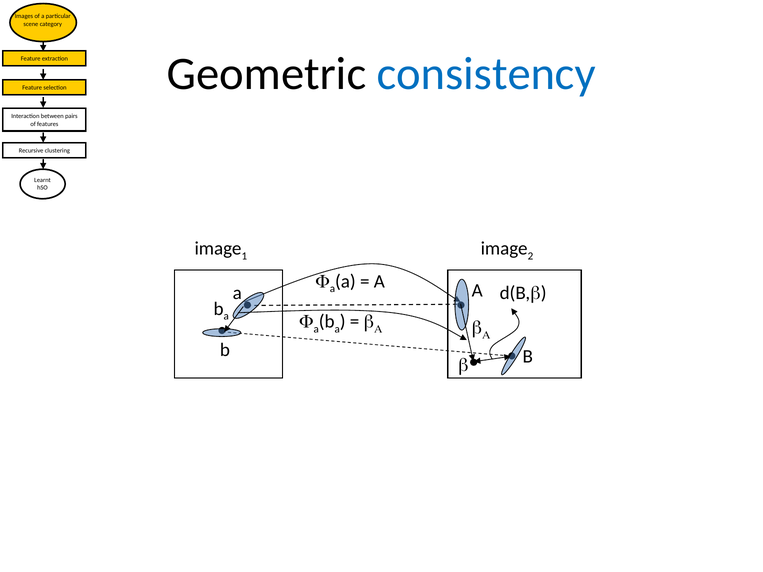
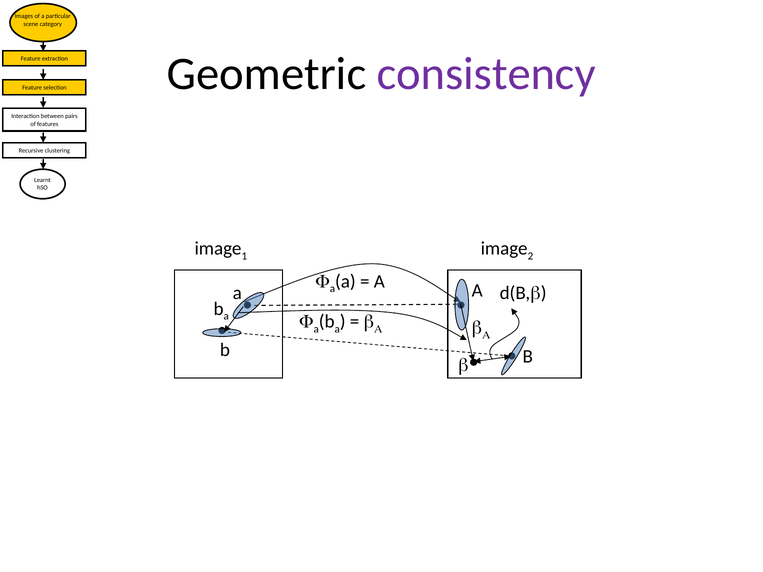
consistency colour: blue -> purple
